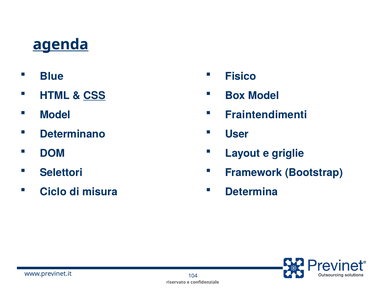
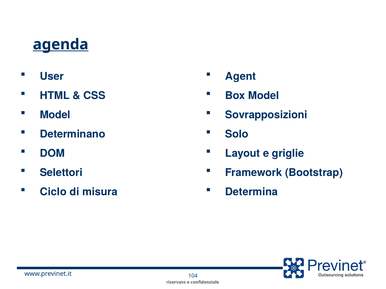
Blue: Blue -> User
Fisico: Fisico -> Agent
CSS underline: present -> none
Fraintendimenti: Fraintendimenti -> Sovrapposizioni
User: User -> Solo
